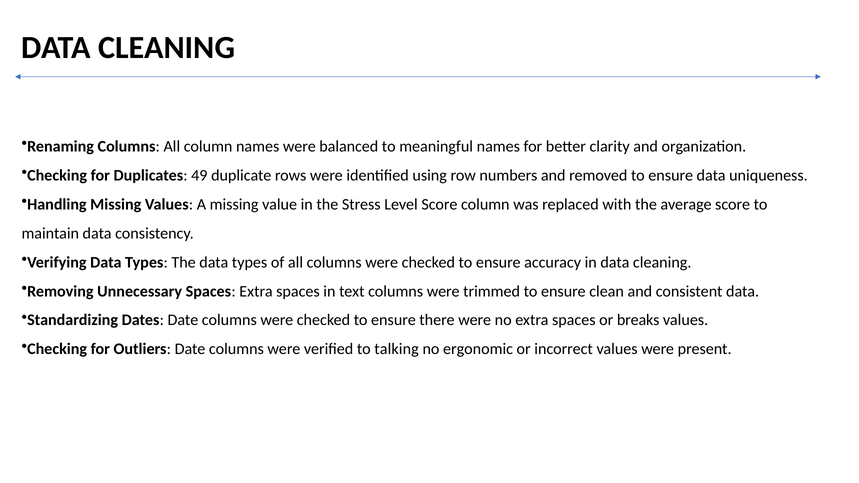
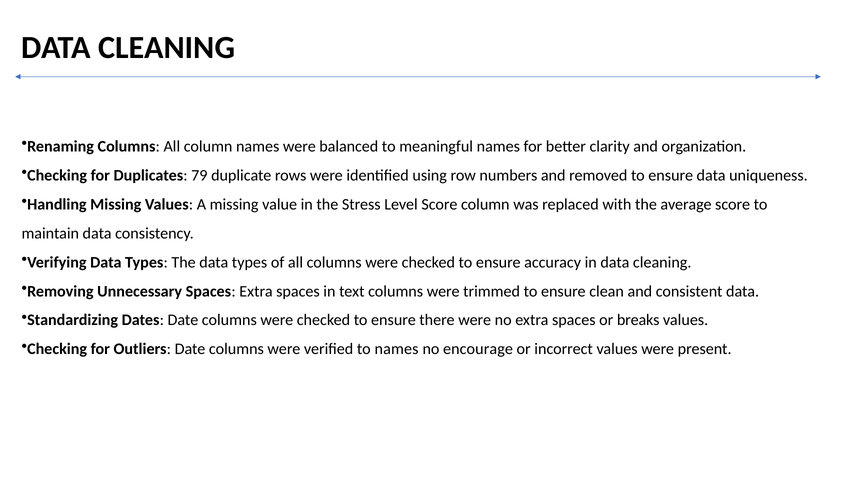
49: 49 -> 79
to talking: talking -> names
ergonomic: ergonomic -> encourage
